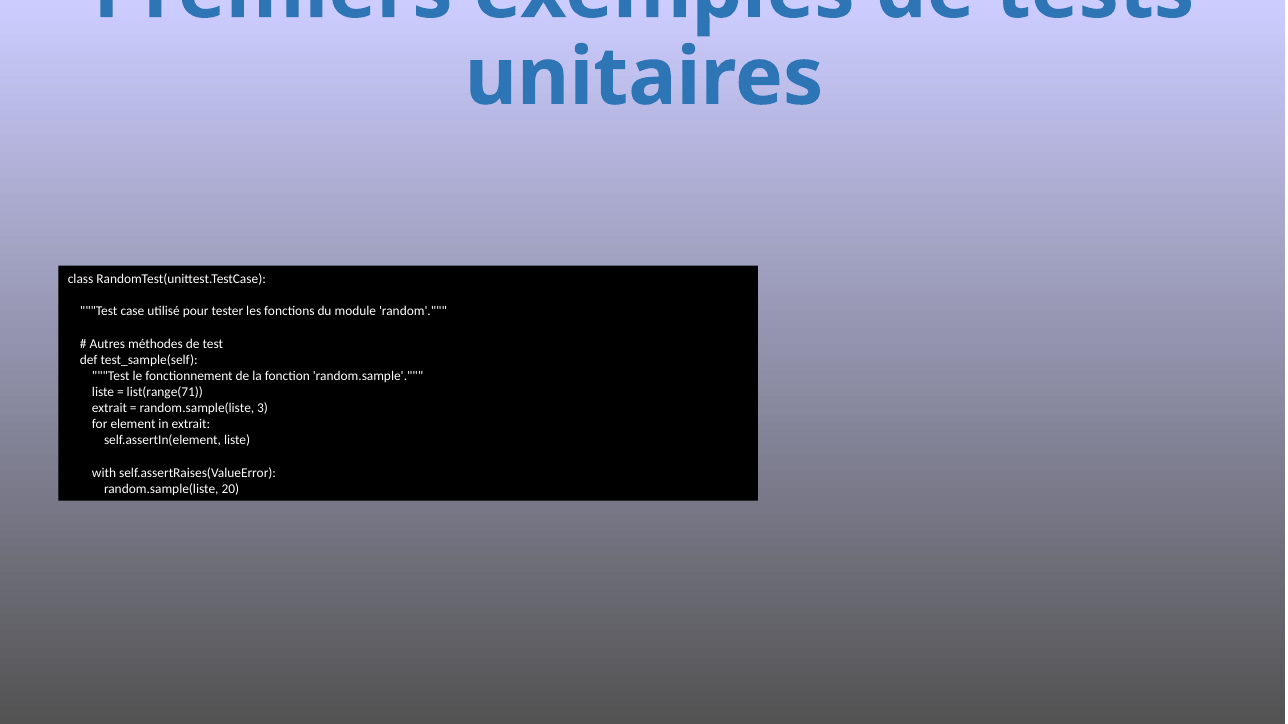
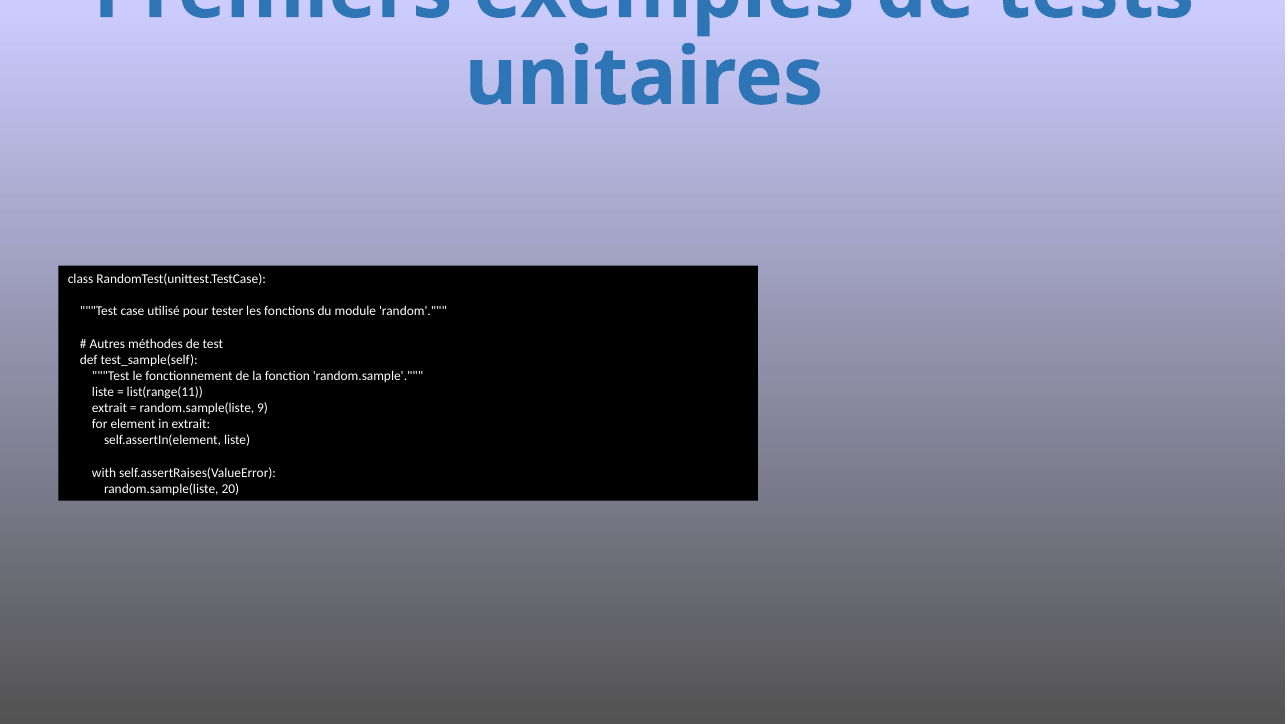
list(range(71: list(range(71 -> list(range(11
3: 3 -> 9
